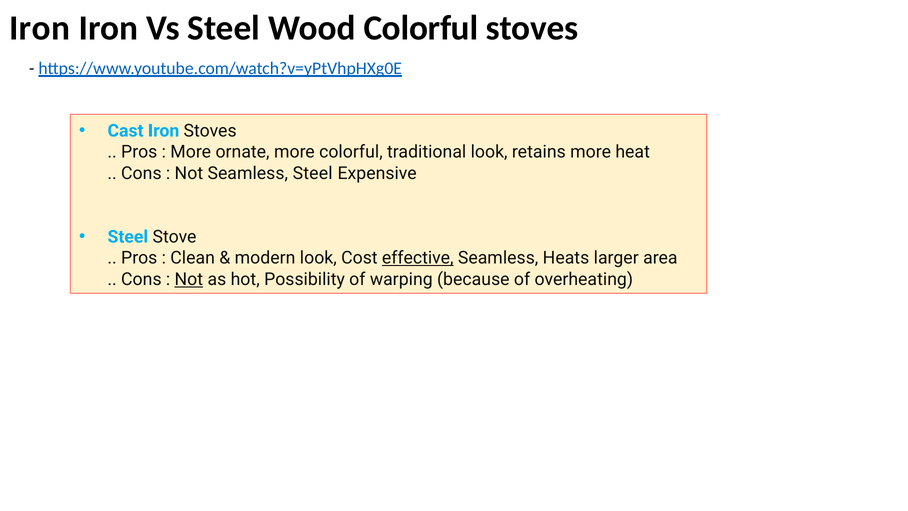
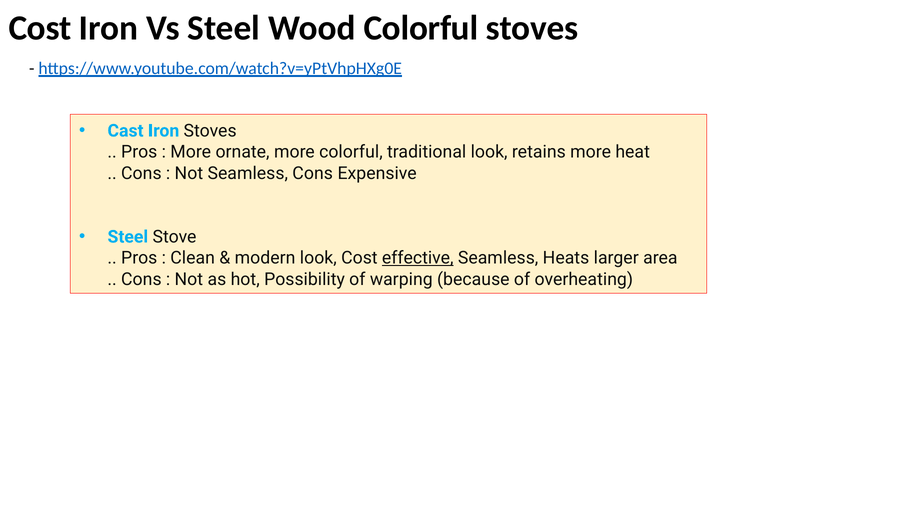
Iron at (40, 28): Iron -> Cost
Seamless Steel: Steel -> Cons
Not at (189, 279) underline: present -> none
